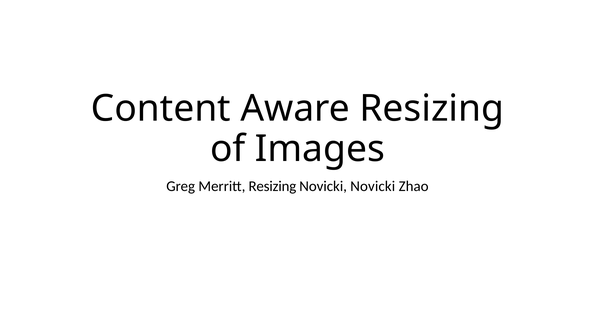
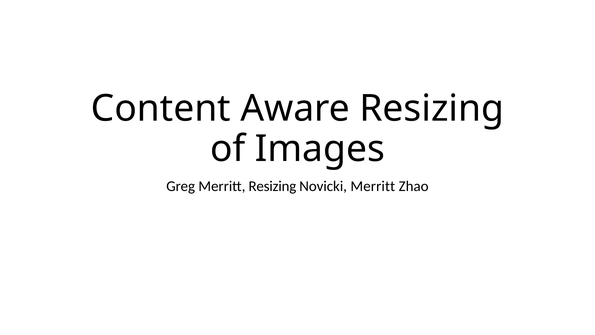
Novicki Novicki: Novicki -> Merritt
